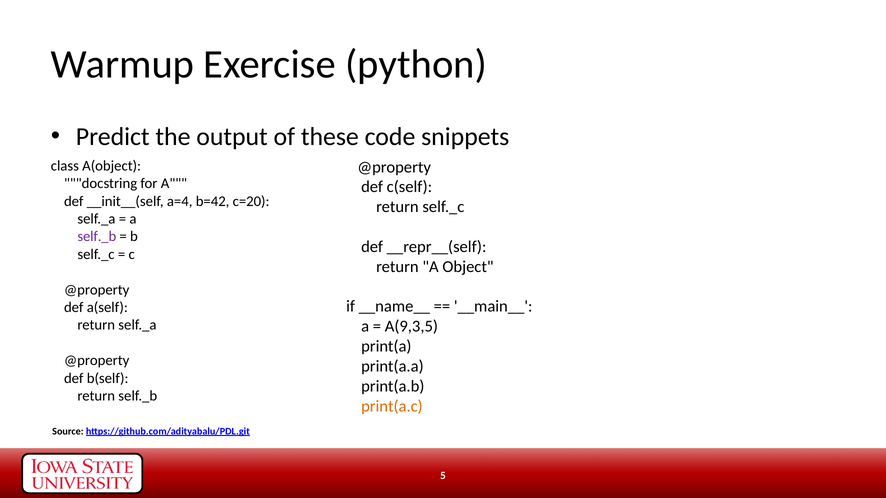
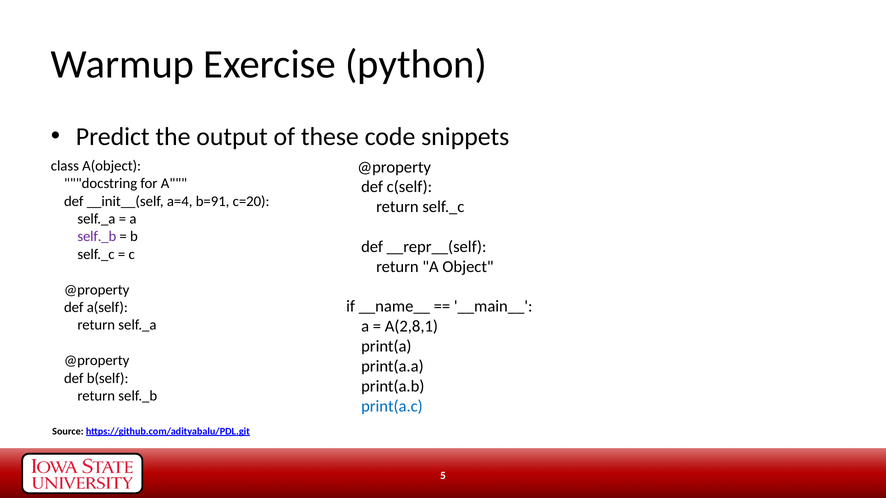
b=42: b=42 -> b=91
A(9,3,5: A(9,3,5 -> A(2,8,1
print(a.c colour: orange -> blue
